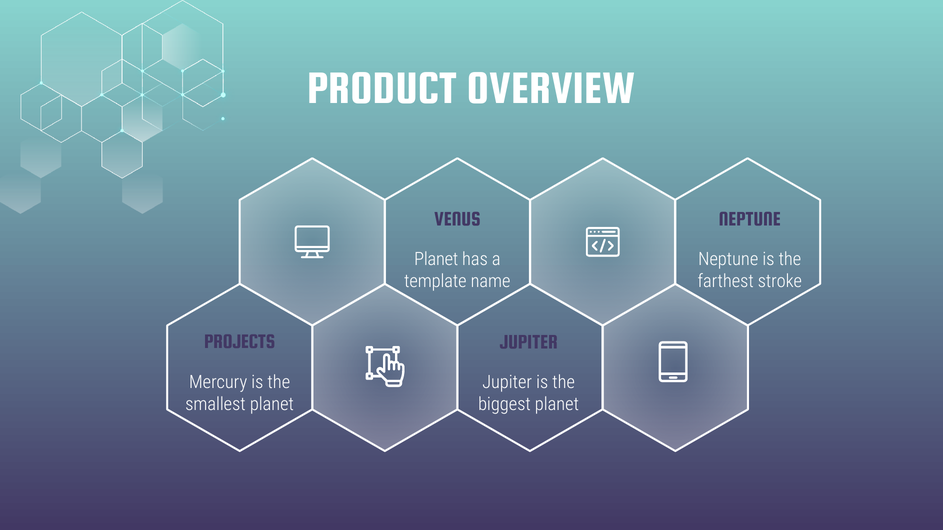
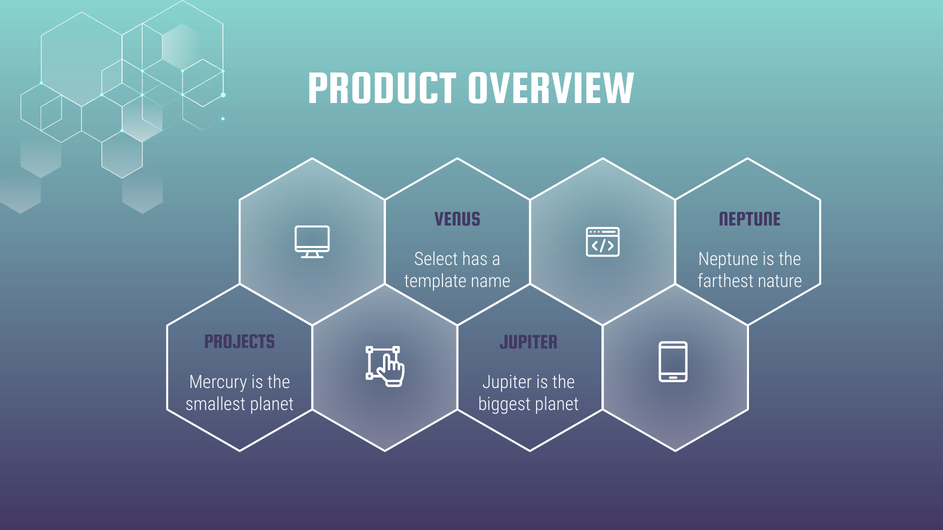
Planet at (436, 259): Planet -> Select
stroke: stroke -> nature
